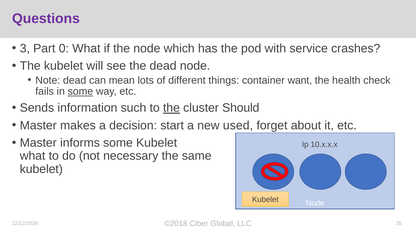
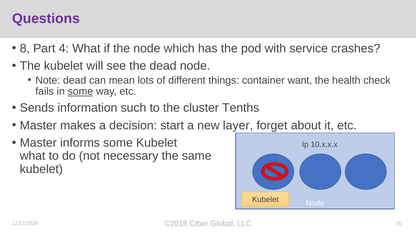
3: 3 -> 8
0: 0 -> 4
the at (171, 108) underline: present -> none
Should: Should -> Tenths
used: used -> layer
